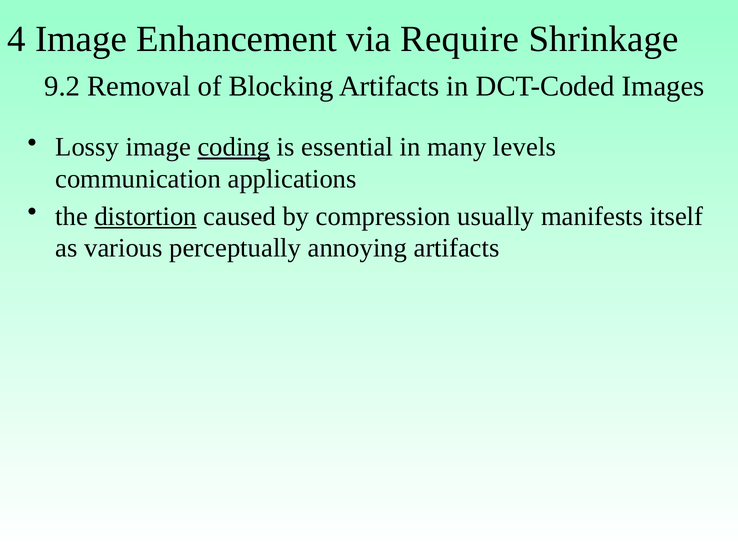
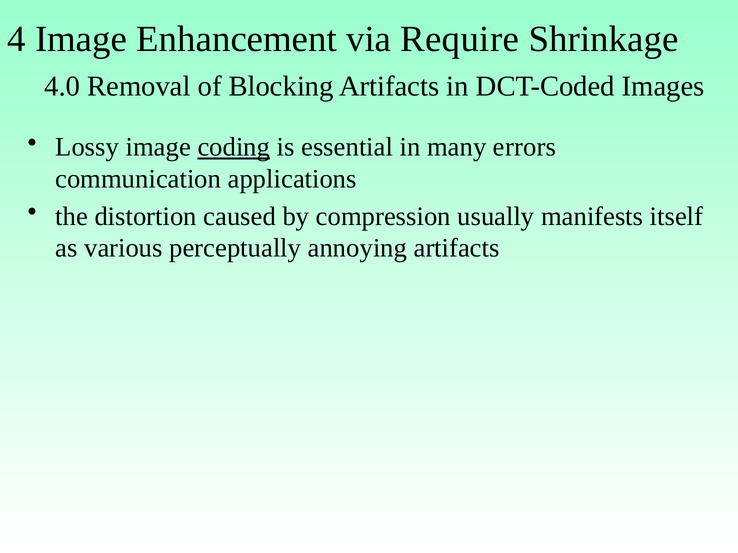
9.2: 9.2 -> 4.0
levels: levels -> errors
distortion underline: present -> none
